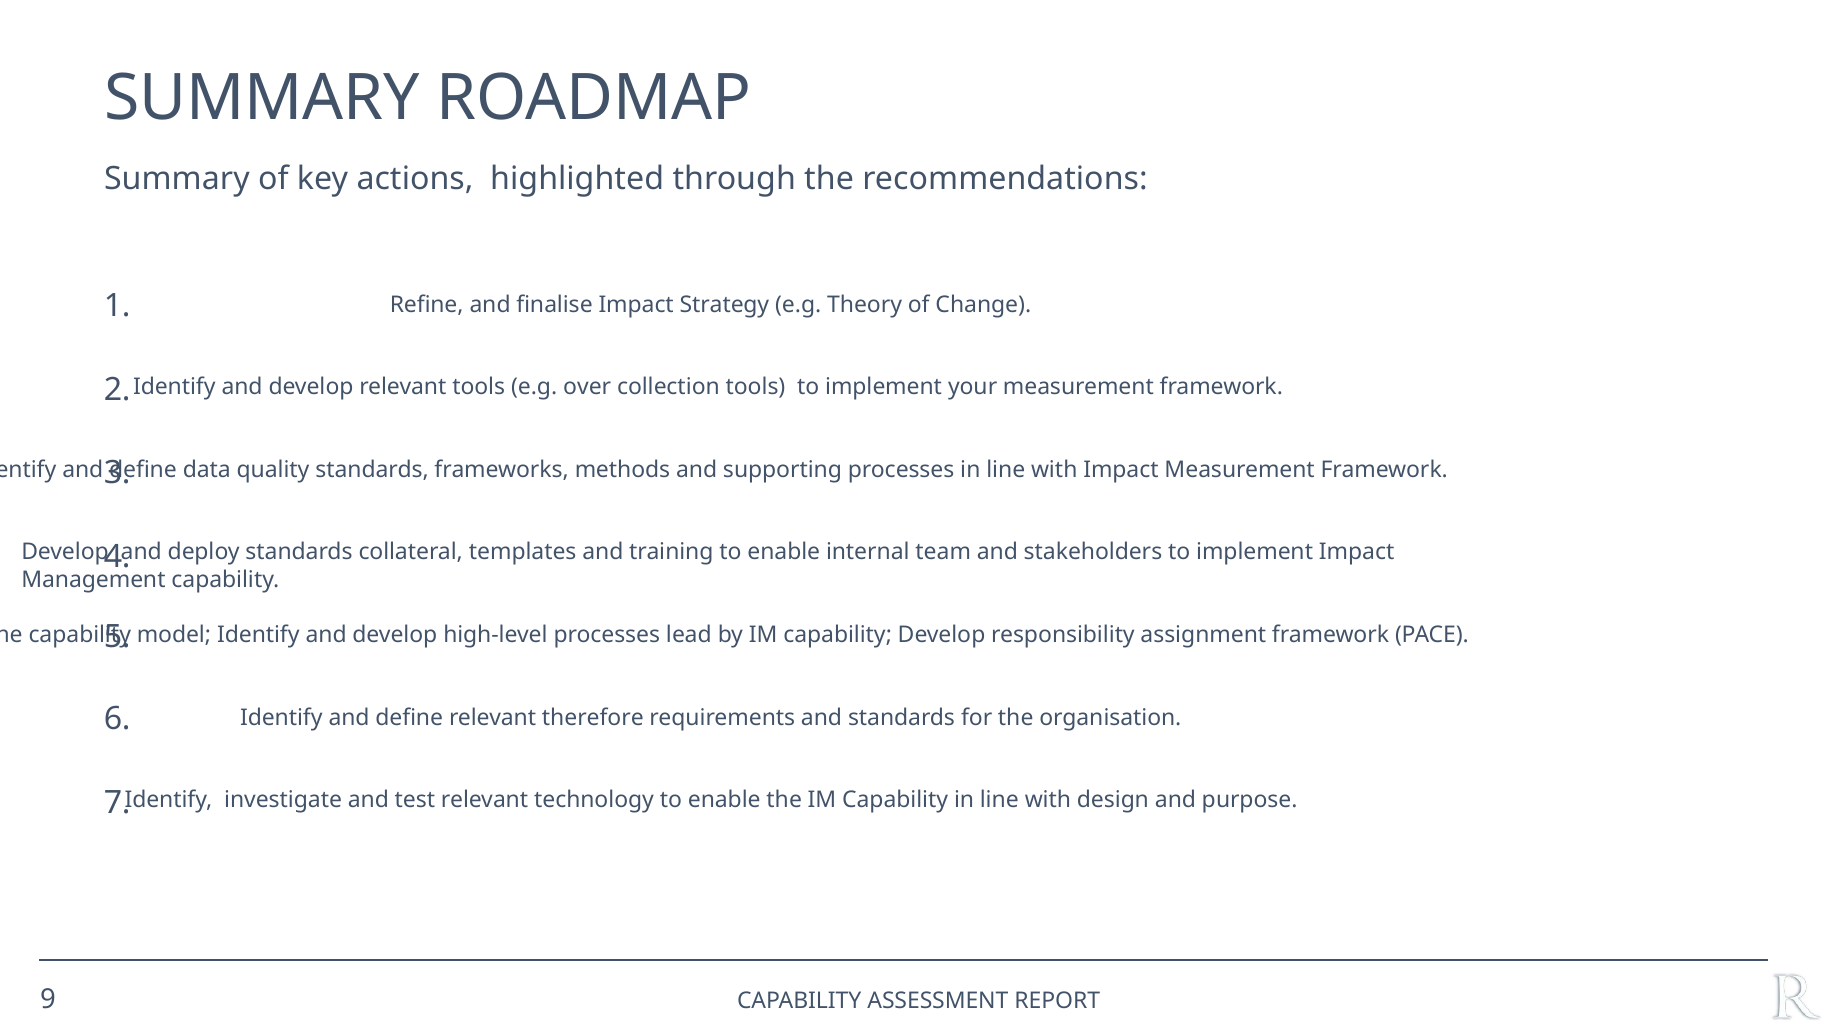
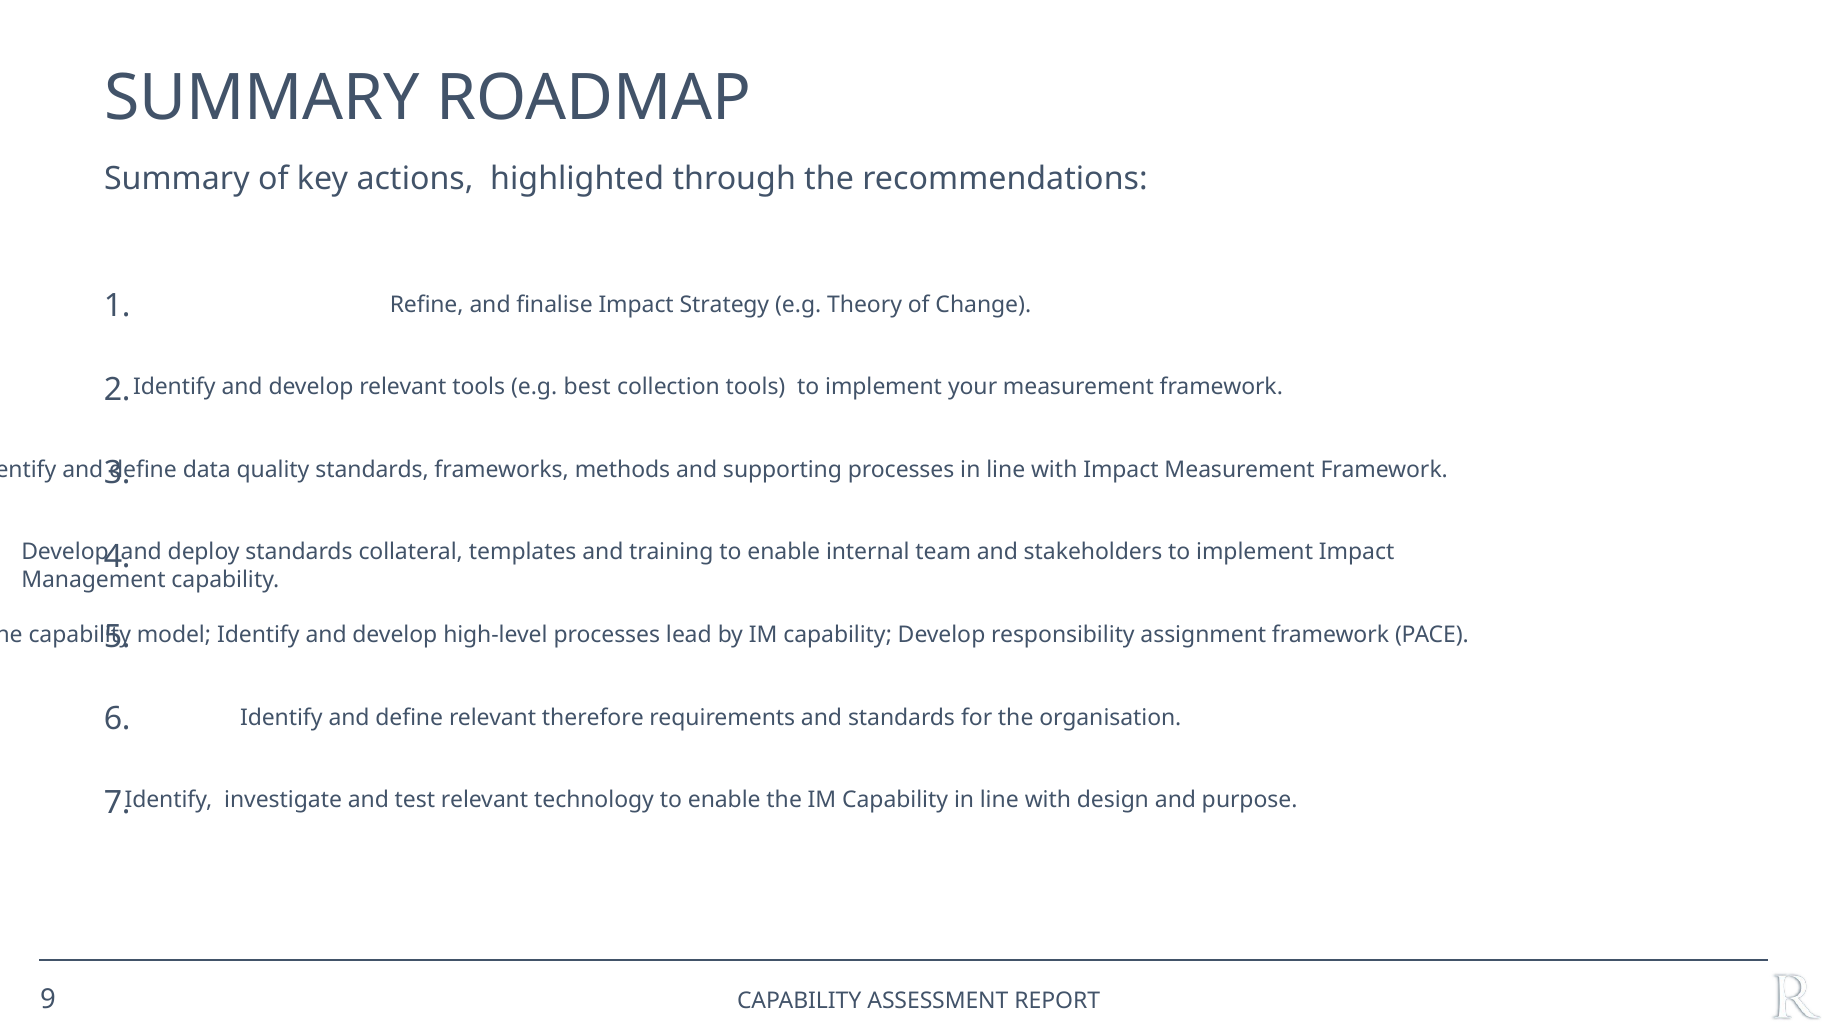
over: over -> best
